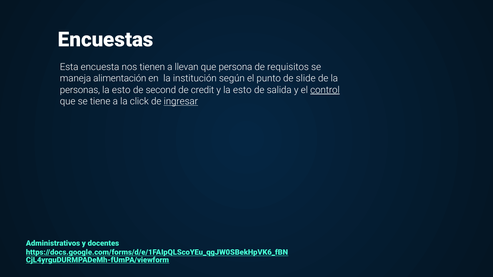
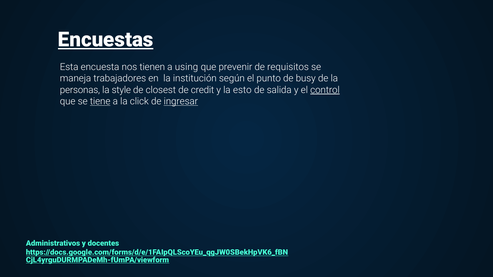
Encuestas underline: none -> present
llevan: llevan -> using
persona: persona -> prevenir
alimentación: alimentación -> trabajadores
slide: slide -> busy
esto at (121, 90): esto -> style
second: second -> closest
tiene underline: none -> present
